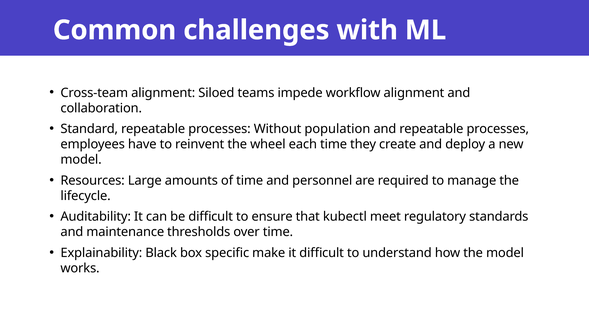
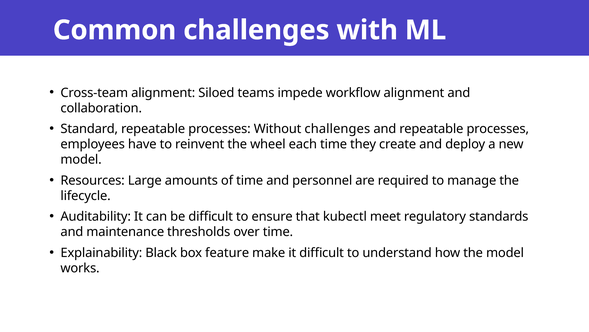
Without population: population -> challenges
specific: specific -> feature
